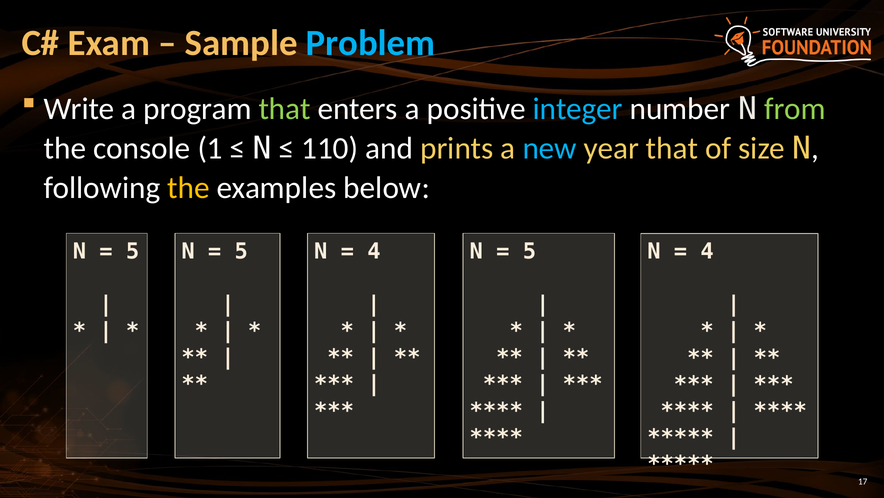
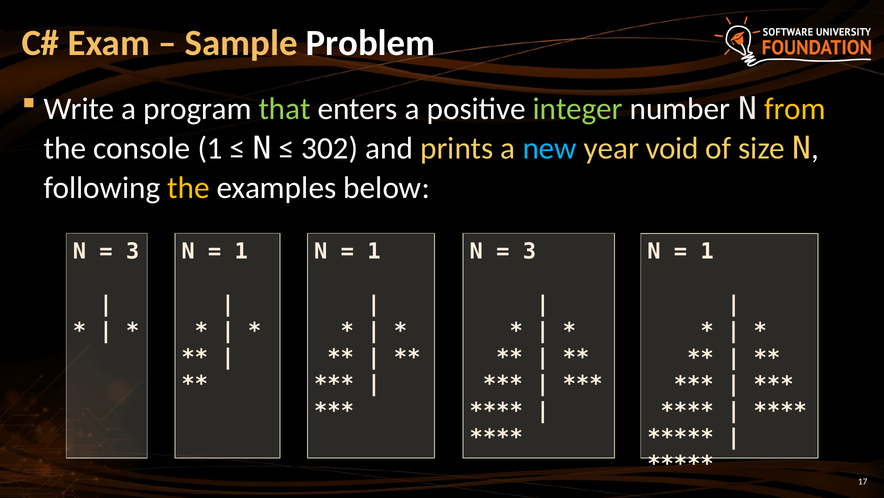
Problem colour: light blue -> white
integer colour: light blue -> light green
from colour: light green -> yellow
110: 110 -> 302
year that: that -> void
5 at (133, 251): 5 -> 3
5 at (241, 251): 5 -> 1
4 at (374, 251): 4 -> 1
5 at (529, 251): 5 -> 3
4 at (707, 251): 4 -> 1
